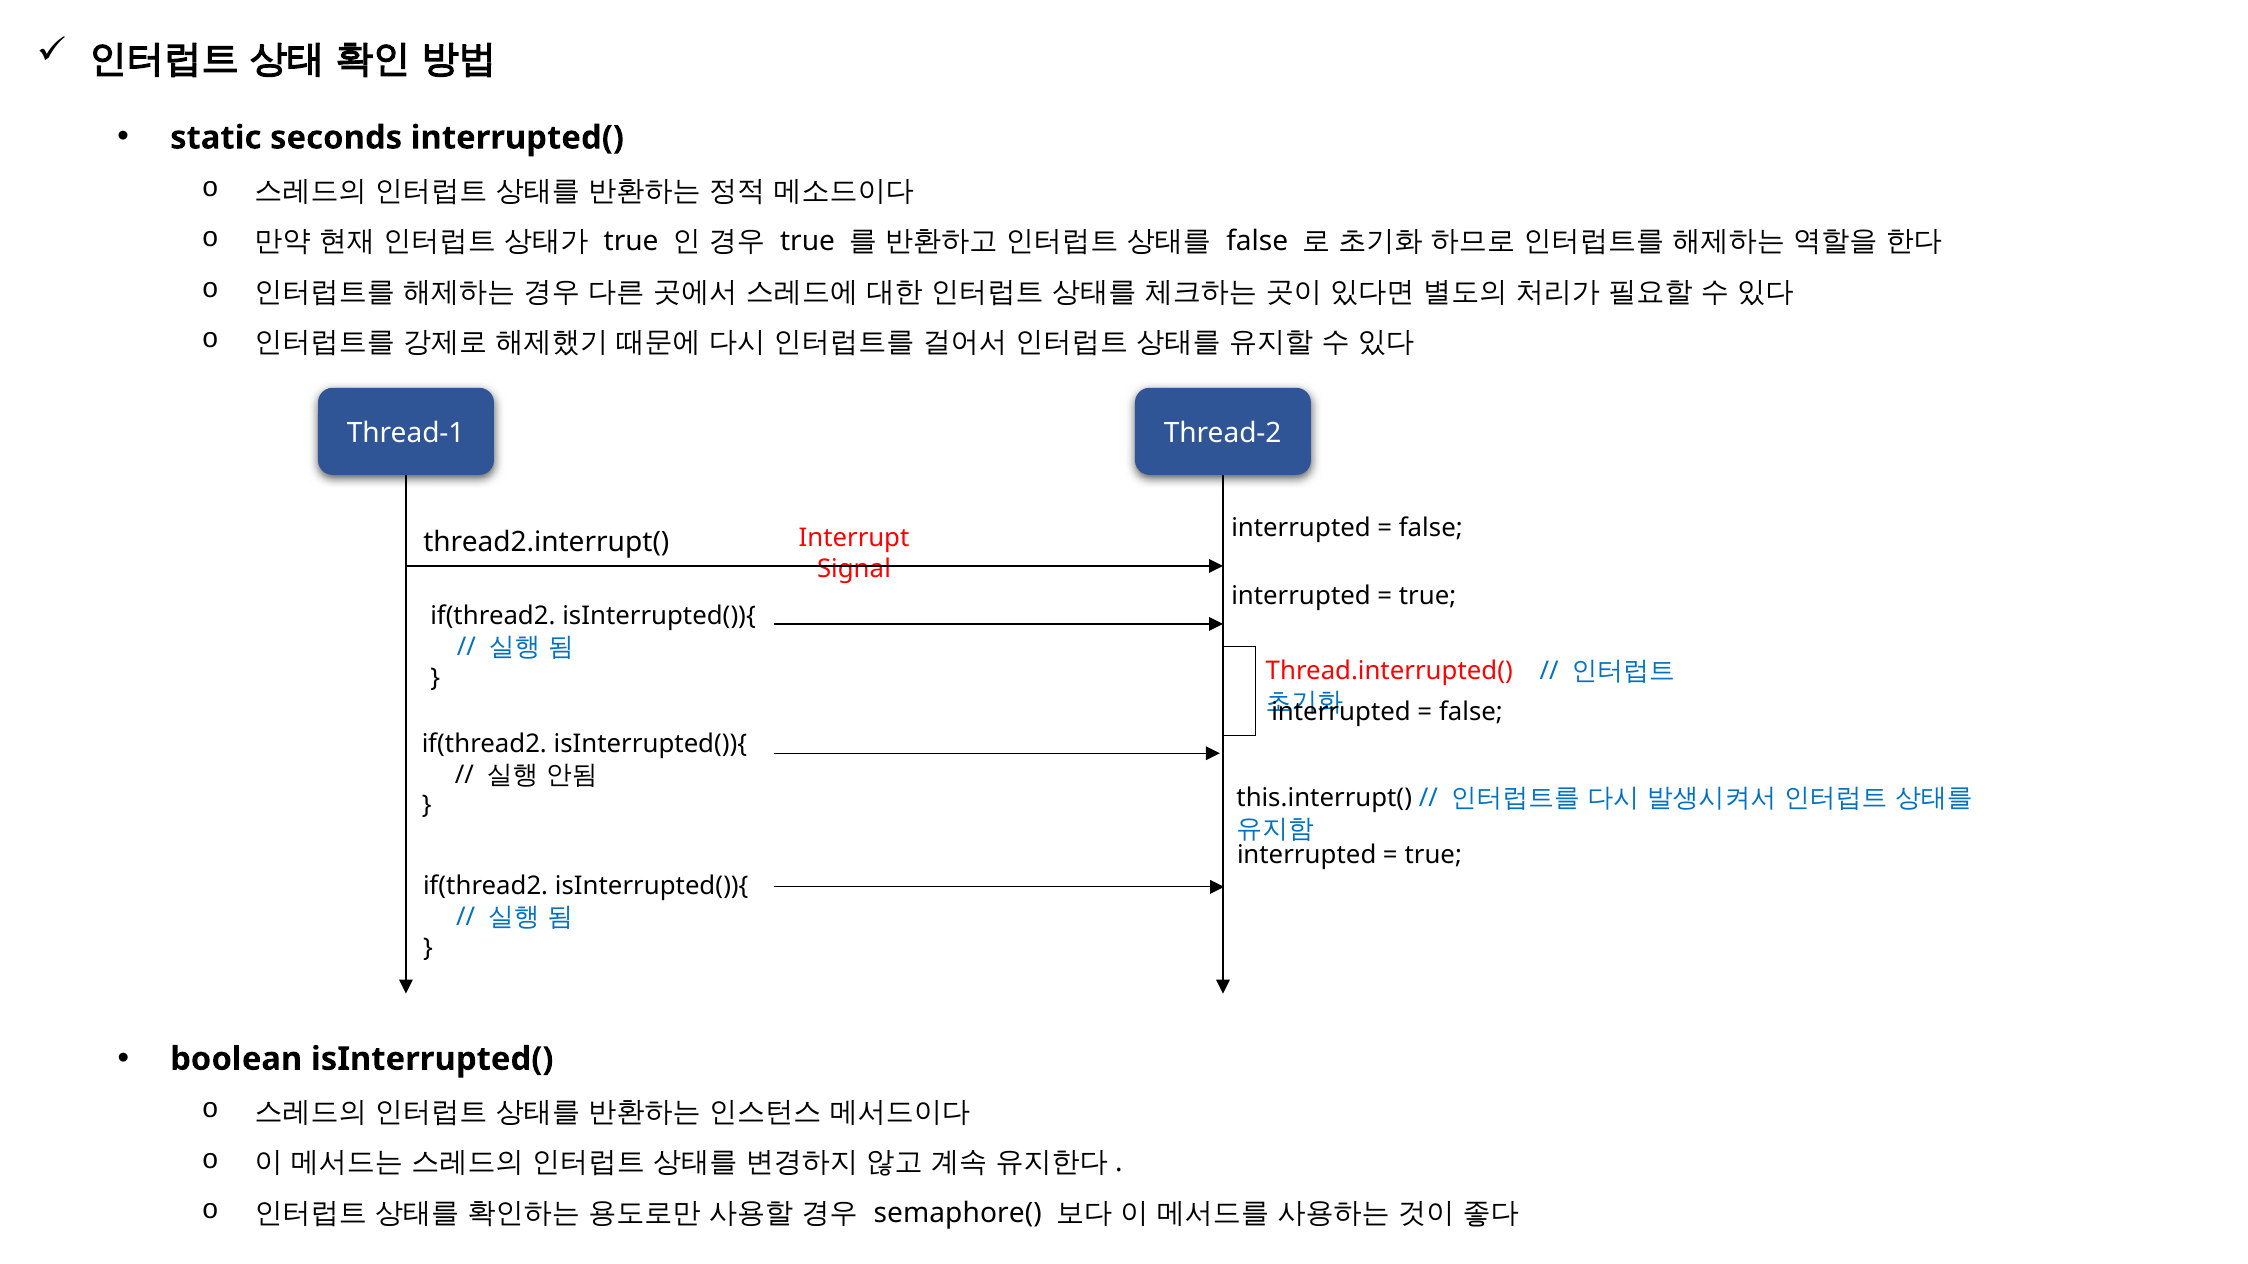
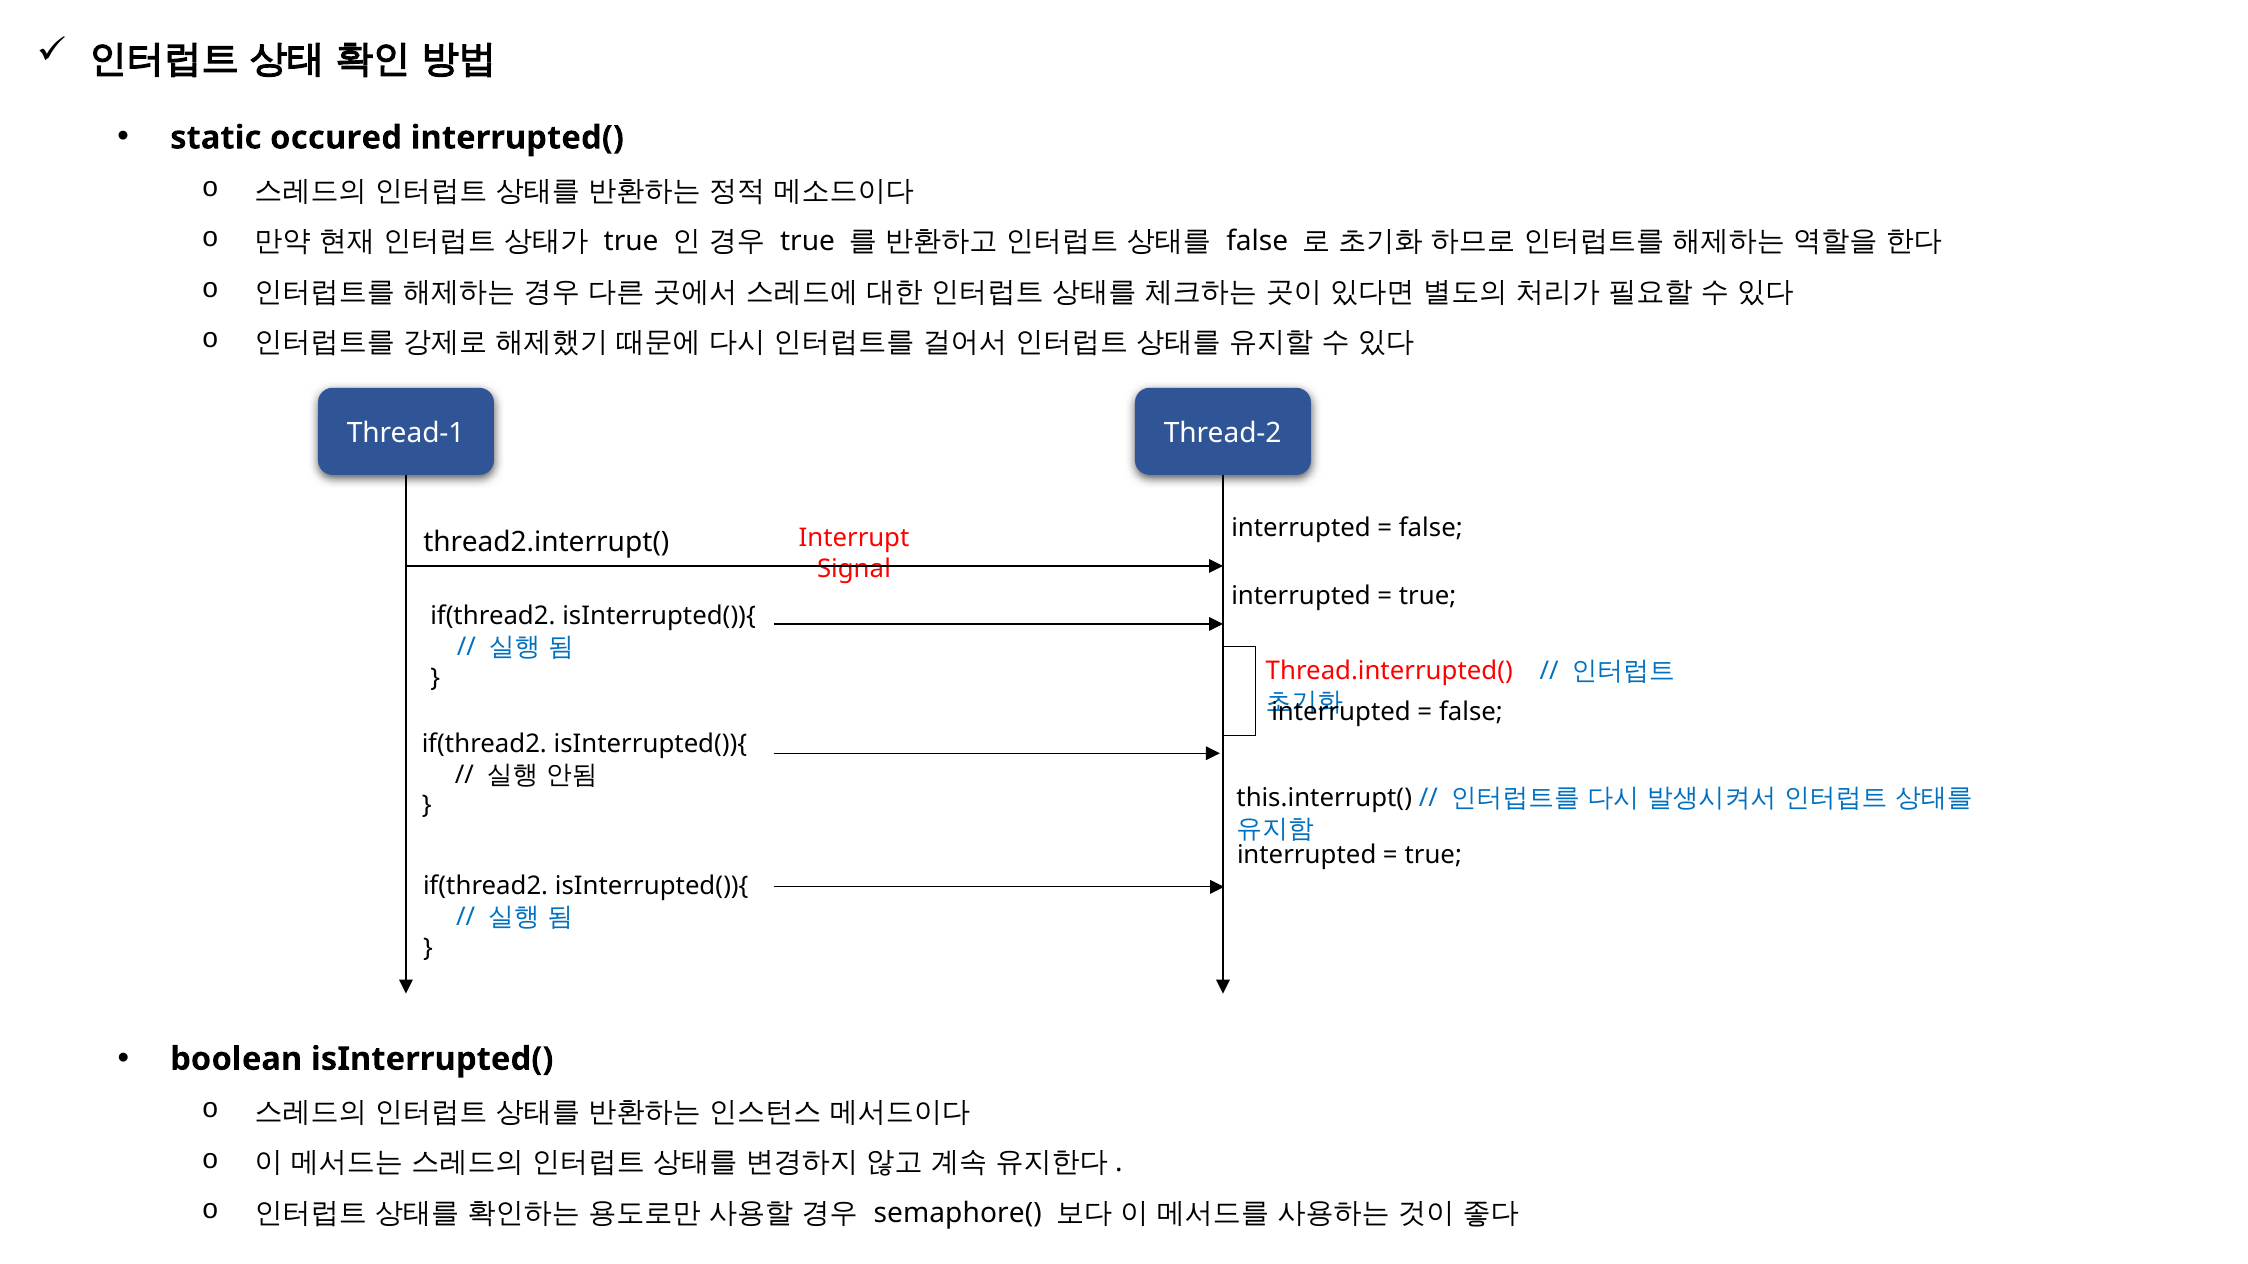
seconds: seconds -> occured
